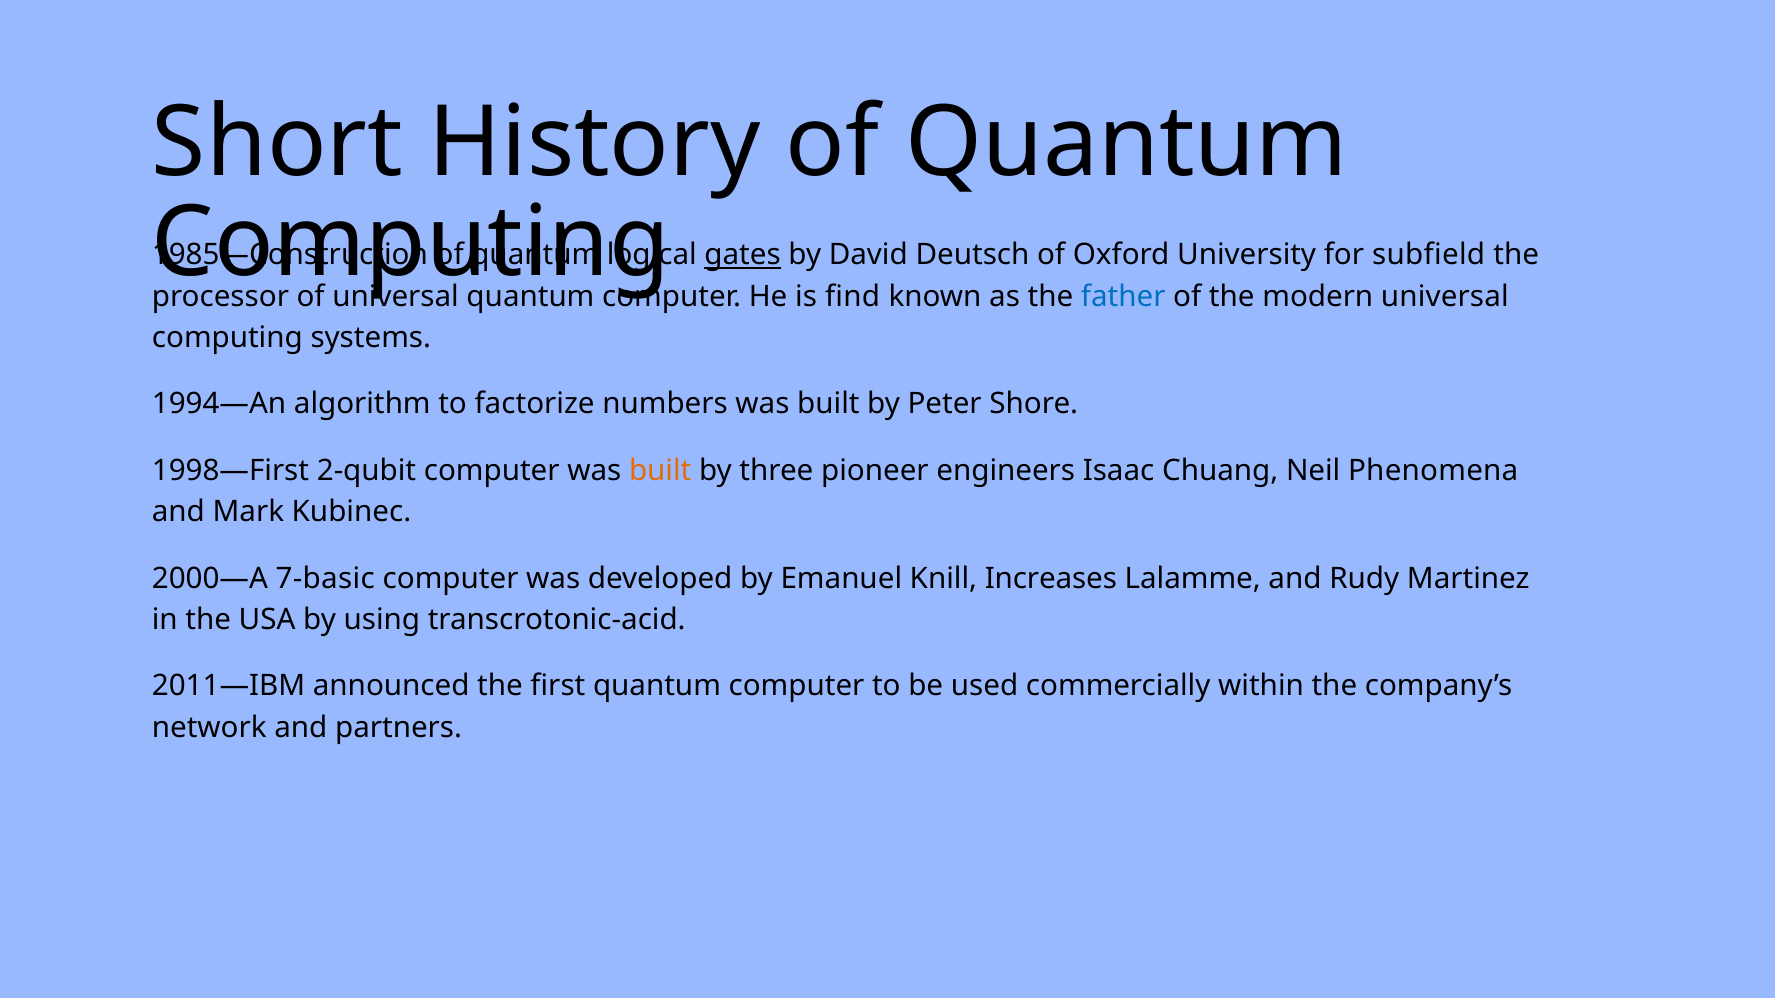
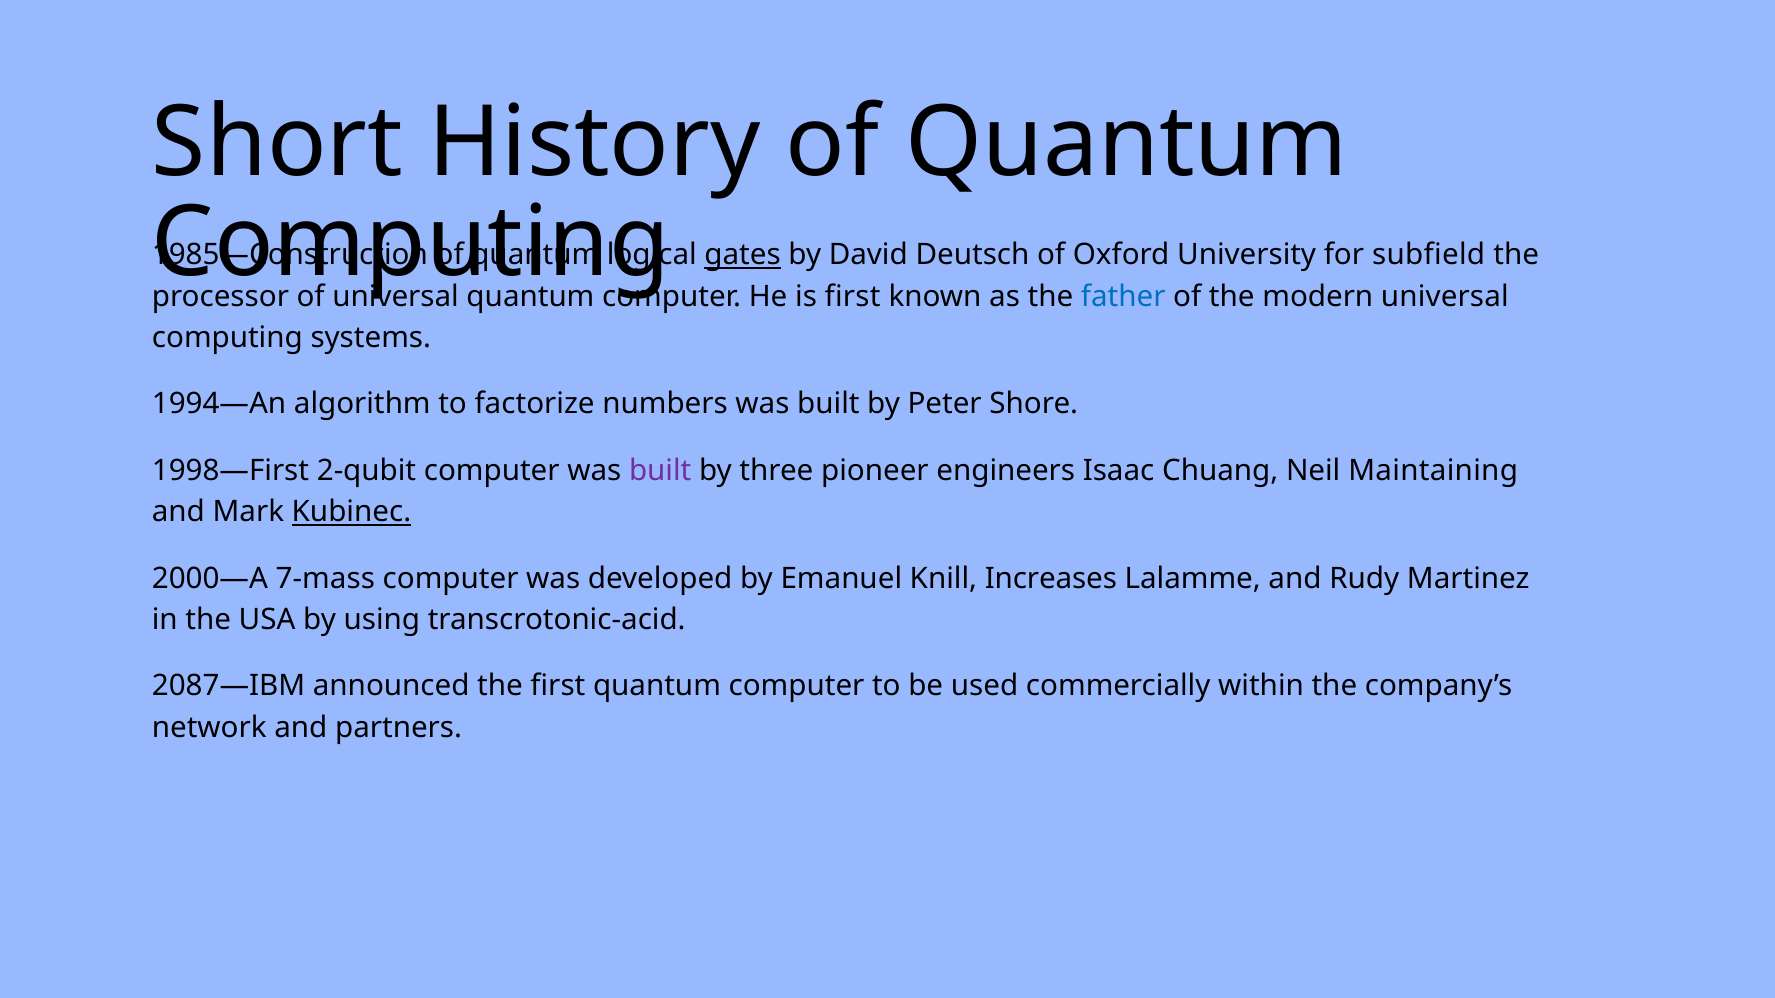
is find: find -> first
built at (660, 471) colour: orange -> purple
Phenomena: Phenomena -> Maintaining
Kubinec underline: none -> present
7-basic: 7-basic -> 7-mass
2011—IBM: 2011—IBM -> 2087—IBM
